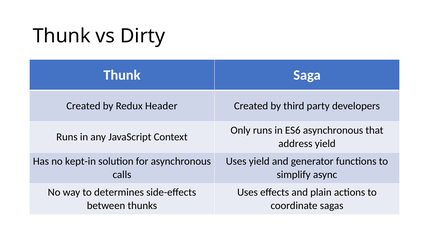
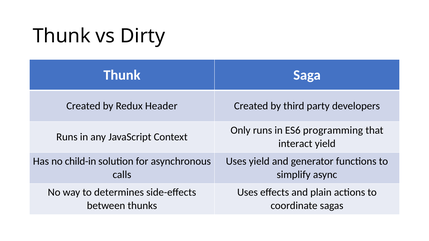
ES6 asynchronous: asynchronous -> programming
address: address -> interact
kept-in: kept-in -> child-in
